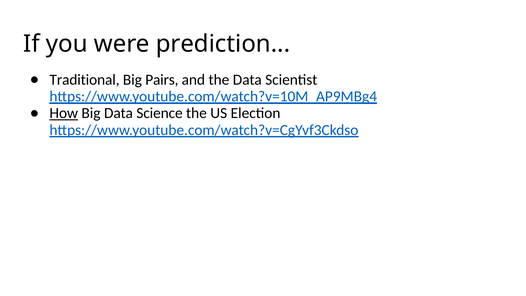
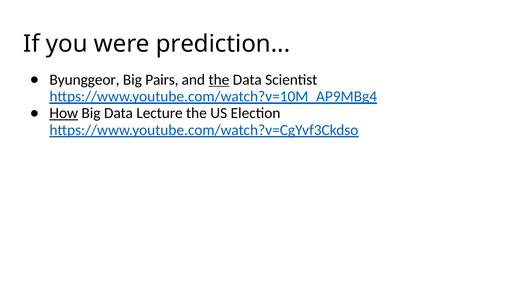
Traditional: Traditional -> Byunggeor
the at (219, 80) underline: none -> present
Science: Science -> Lecture
